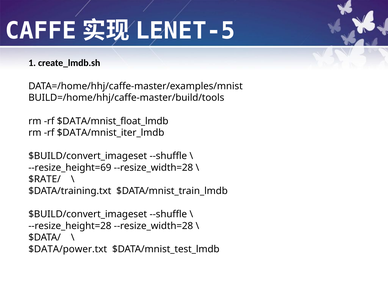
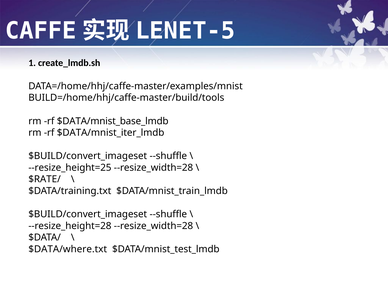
$DATA/mnist_float_lmdb: $DATA/mnist_float_lmdb -> $DATA/mnist_base_lmdb
--resize_height=69: --resize_height=69 -> --resize_height=25
$DATA/power.txt: $DATA/power.txt -> $DATA/where.txt
